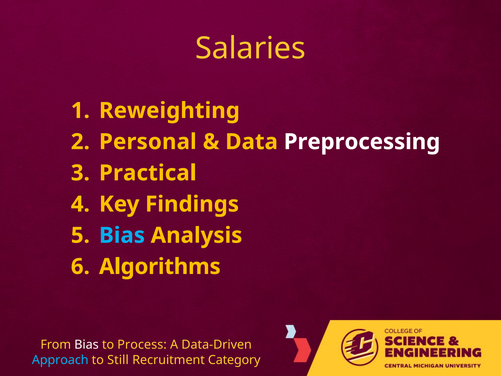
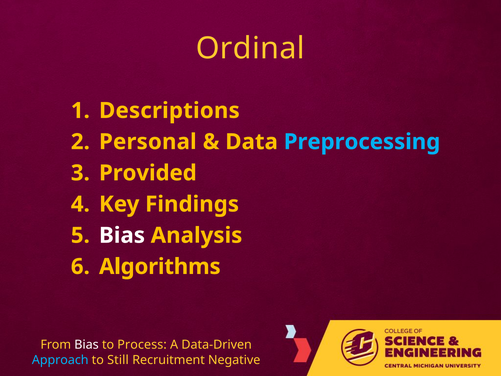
Salaries: Salaries -> Ordinal
Reweighting: Reweighting -> Descriptions
Preprocessing colour: white -> light blue
Practical: Practical -> Provided
Bias at (122, 235) colour: light blue -> white
Category: Category -> Negative
